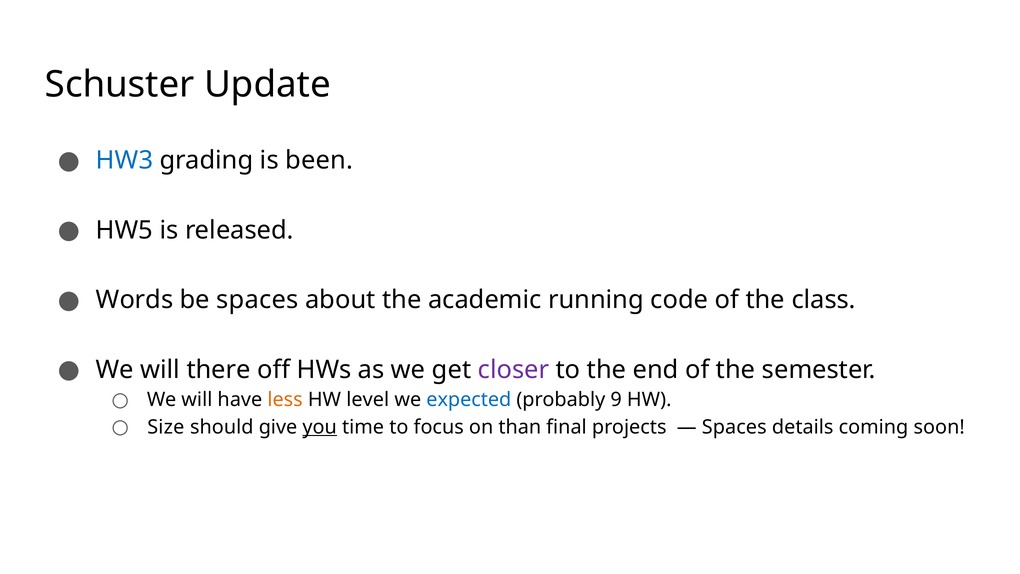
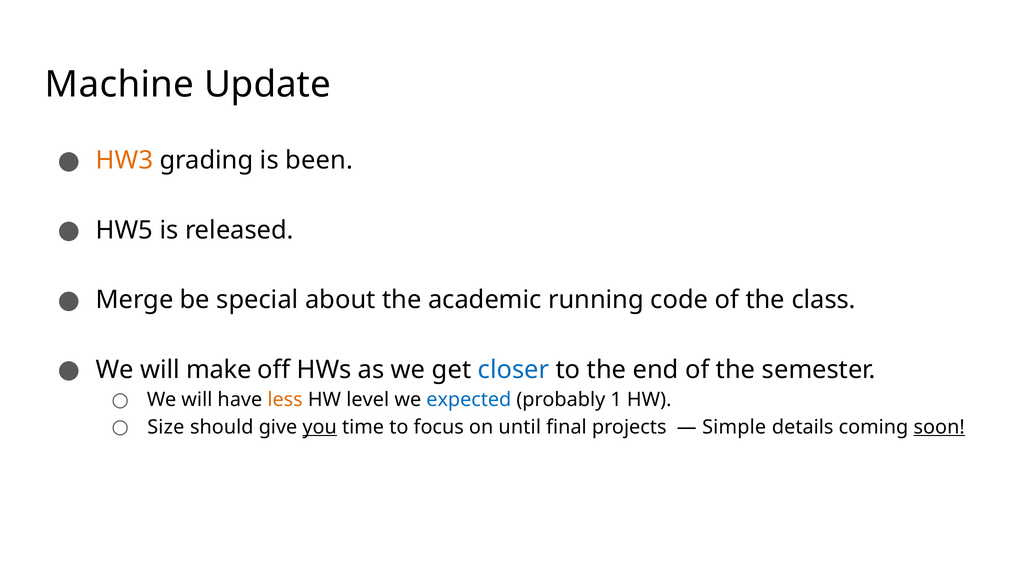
Schuster: Schuster -> Machine
HW3 colour: blue -> orange
Words: Words -> Merge
be spaces: spaces -> special
there: there -> make
closer colour: purple -> blue
9: 9 -> 1
than: than -> until
Spaces at (734, 427): Spaces -> Simple
soon underline: none -> present
